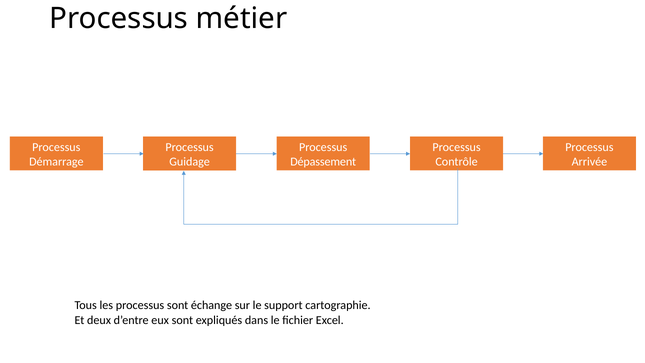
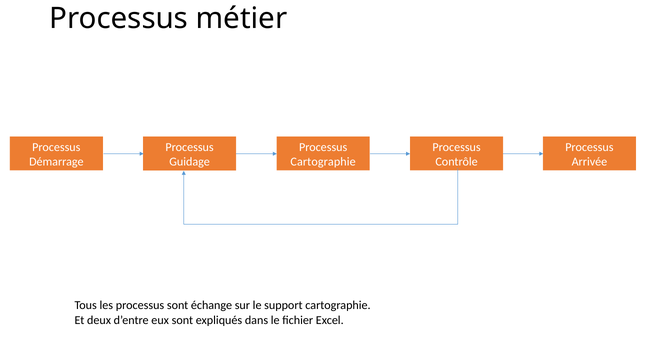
Dépassement at (323, 162): Dépassement -> Cartographie
